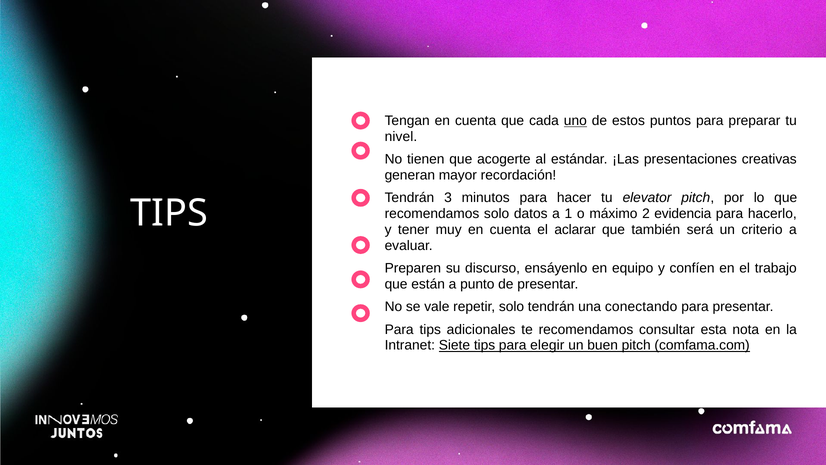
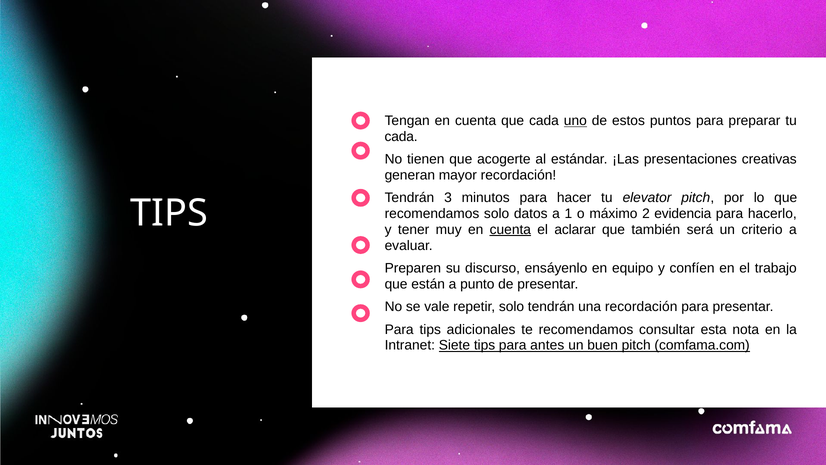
nivel at (401, 137): nivel -> cada
cuenta at (510, 229) underline: none -> present
una conectando: conectando -> recordación
elegir: elegir -> antes
